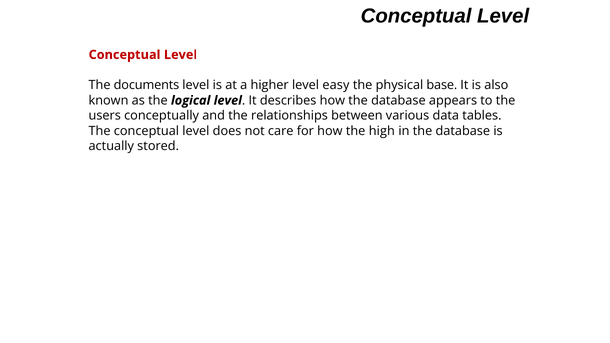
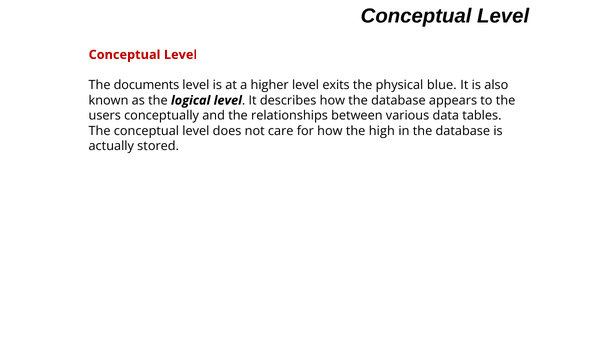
easy: easy -> exits
base: base -> blue
